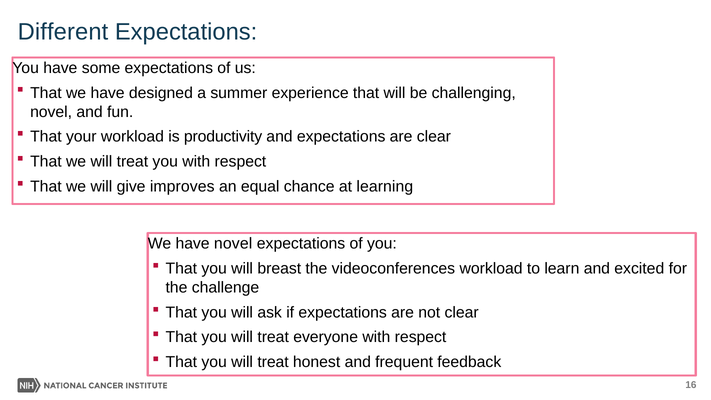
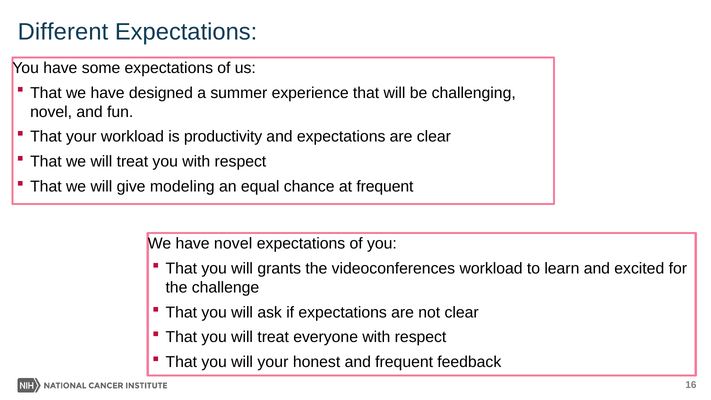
improves: improves -> modeling
at learning: learning -> frequent
breast: breast -> grants
treat at (273, 362): treat -> your
